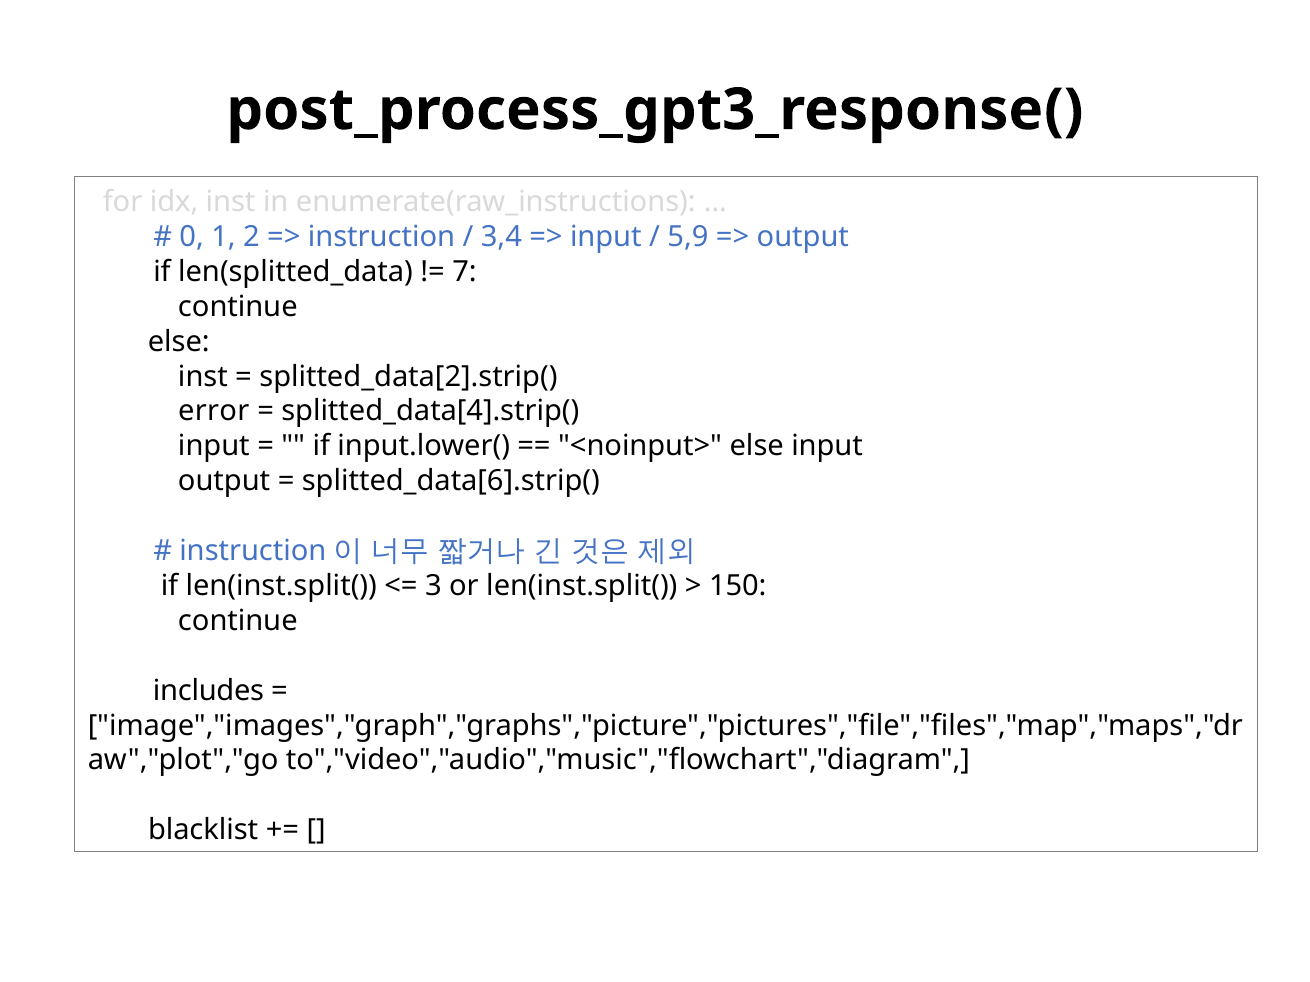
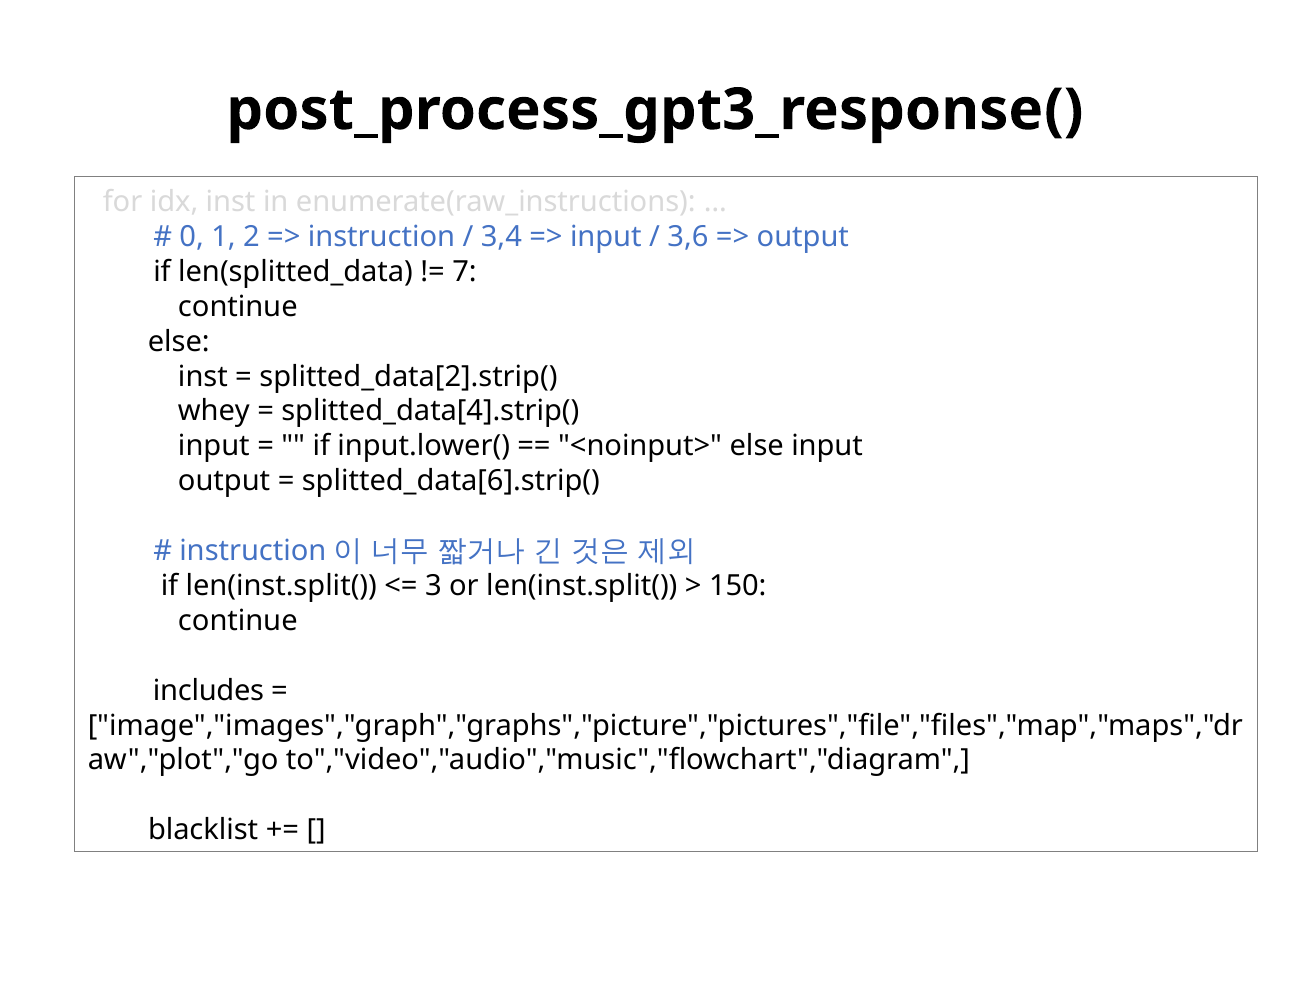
5,9: 5,9 -> 3,6
error: error -> whey
